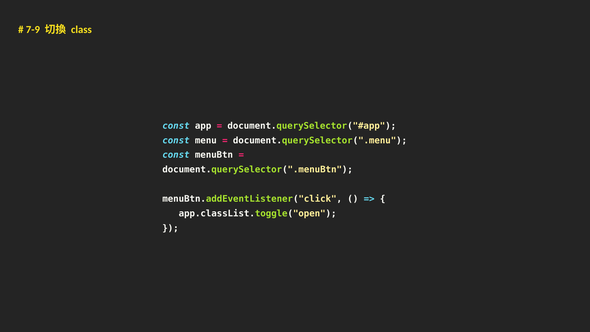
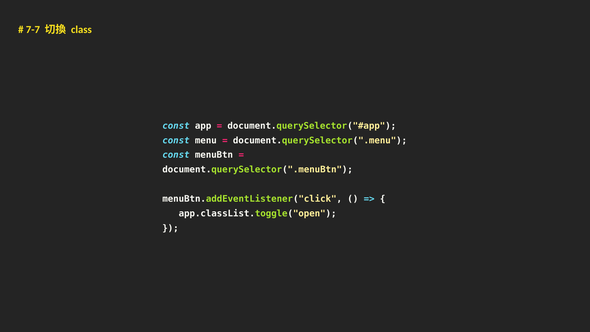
7-9: 7-9 -> 7-7
